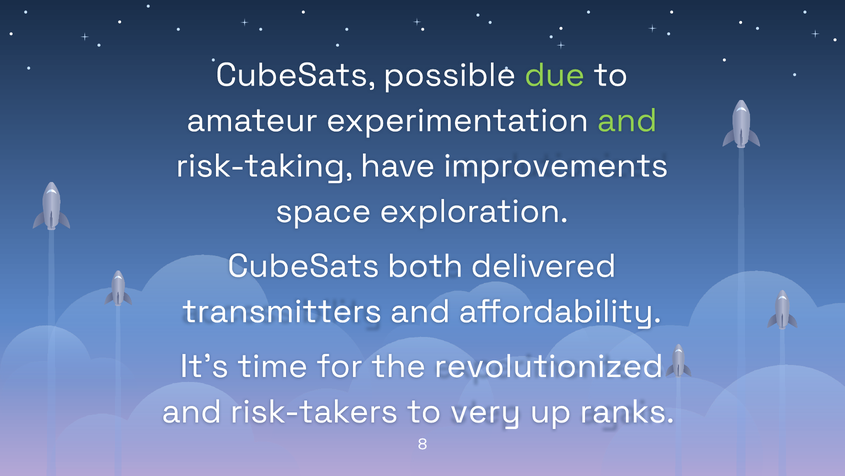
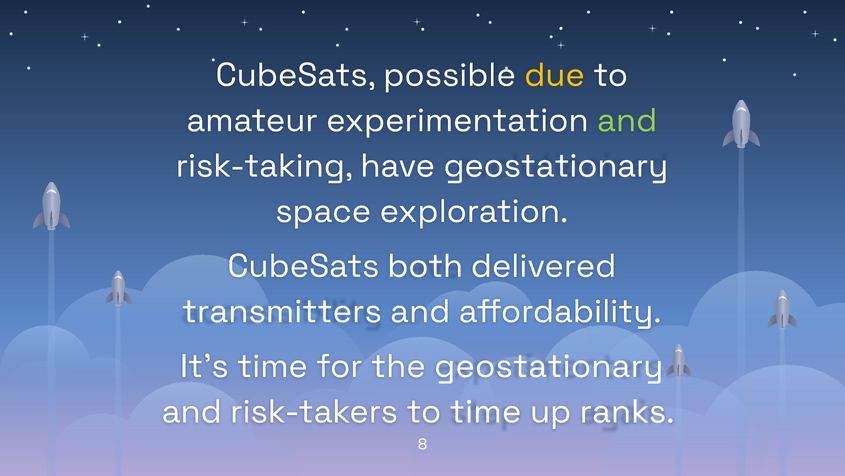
due colour: light green -> yellow
have improvements: improvements -> geostationary
the revolutionized: revolutionized -> geostationary
to very: very -> time
